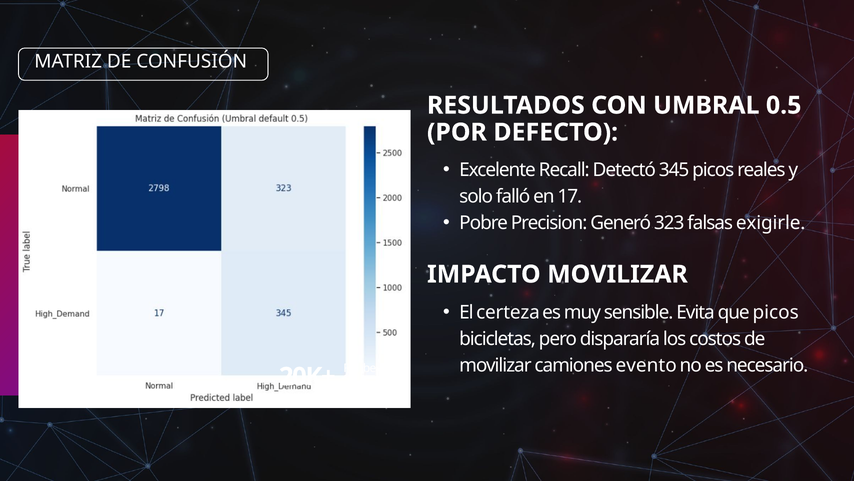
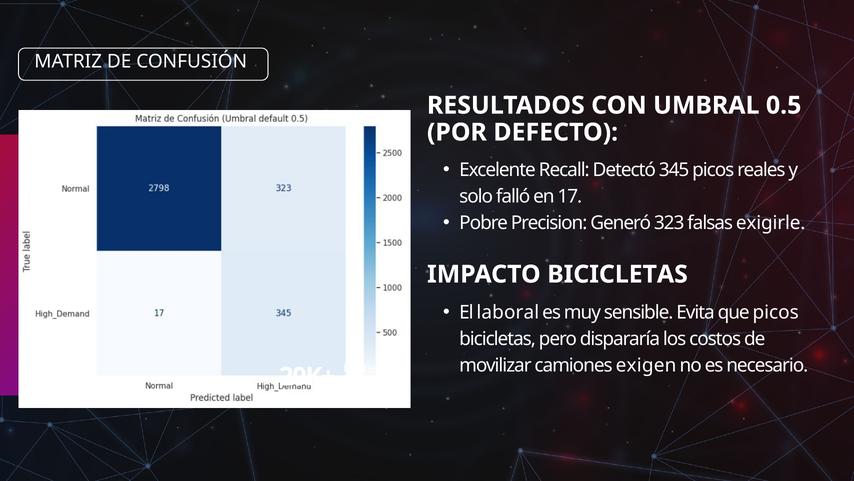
IMPACTO MOVILIZAR: MOVILIZAR -> BICICLETAS
certeza: certeza -> laboral
evento: evento -> exigen
